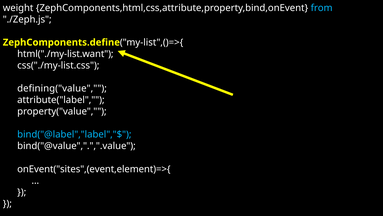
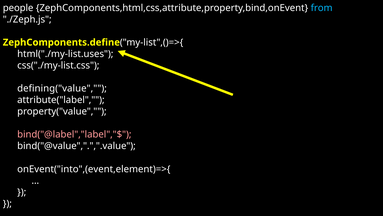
weight: weight -> people
html("./my-list.want: html("./my-list.want -> html("./my-list.uses
bind("@label","label","$ colour: light blue -> pink
onEvent("sites",(event,element)=>{: onEvent("sites",(event,element)=>{ -> onEvent("into",(event,element)=>{
